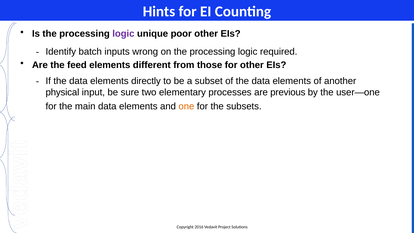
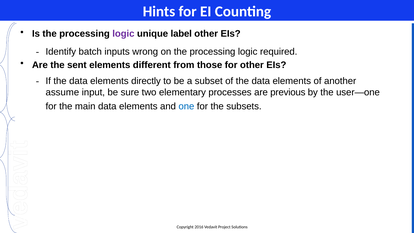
poor: poor -> label
feed: feed -> sent
physical: physical -> assume
one colour: orange -> blue
